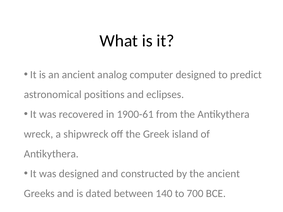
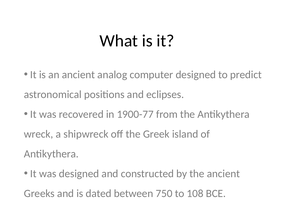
1900-61: 1900-61 -> 1900-77
140: 140 -> 750
700: 700 -> 108
